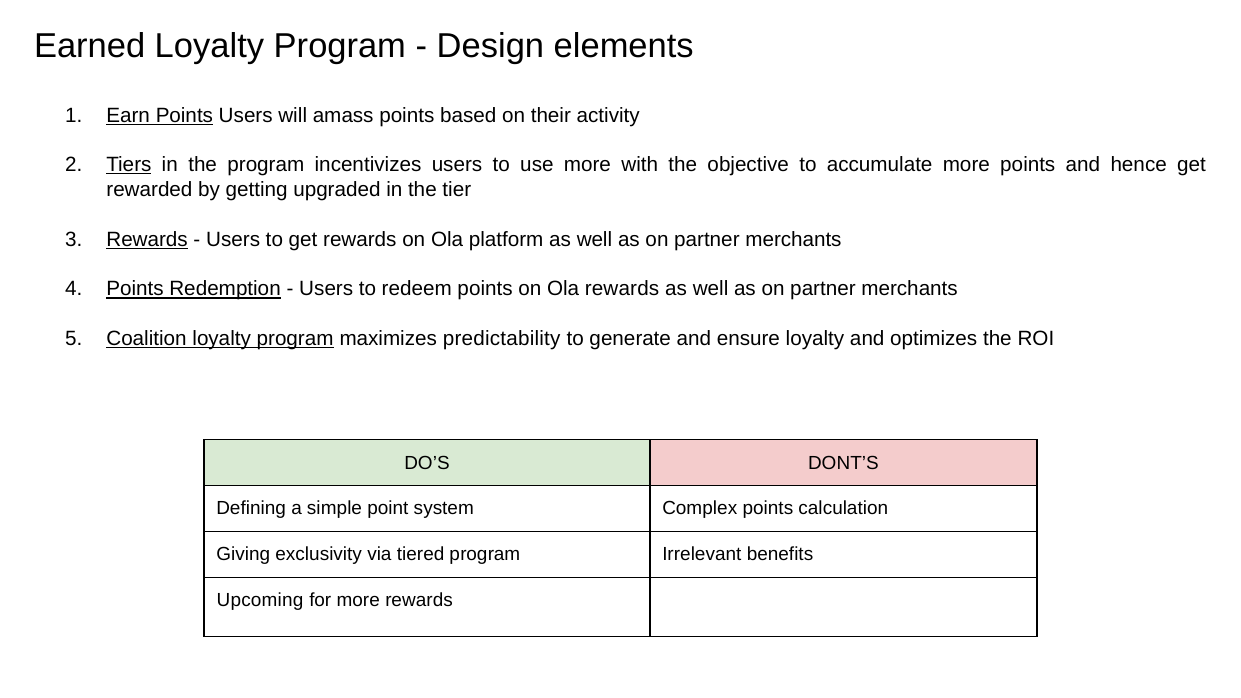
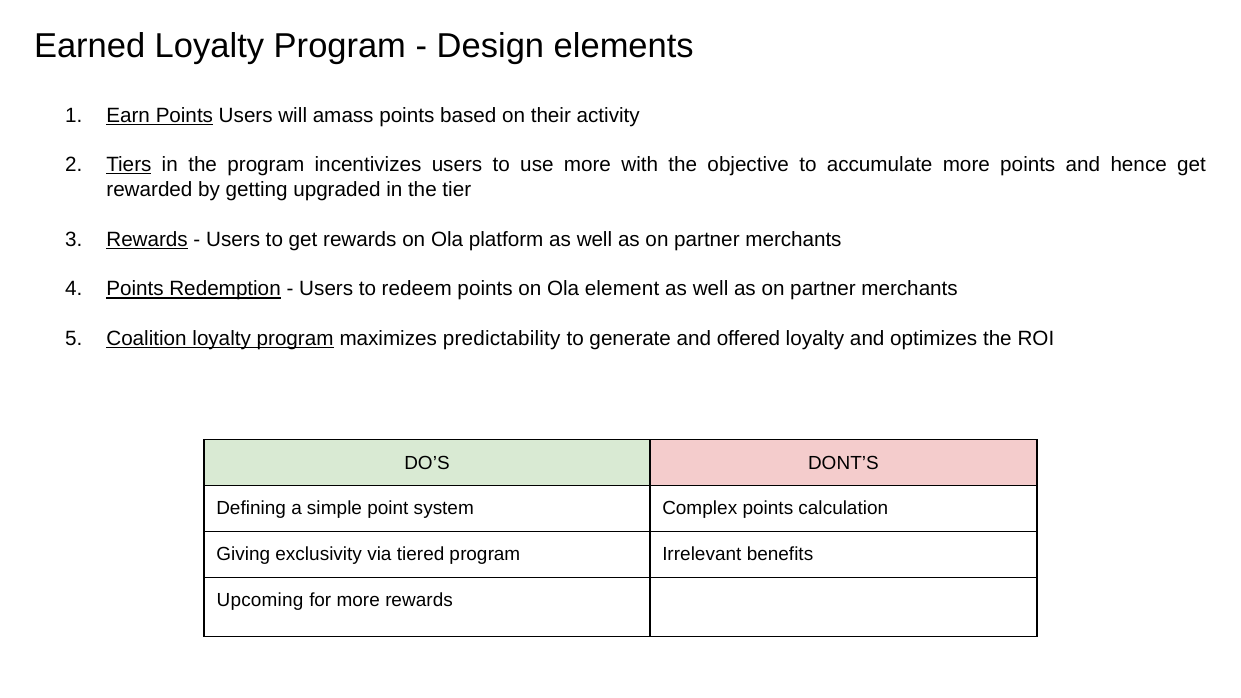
Ola rewards: rewards -> element
ensure: ensure -> offered
